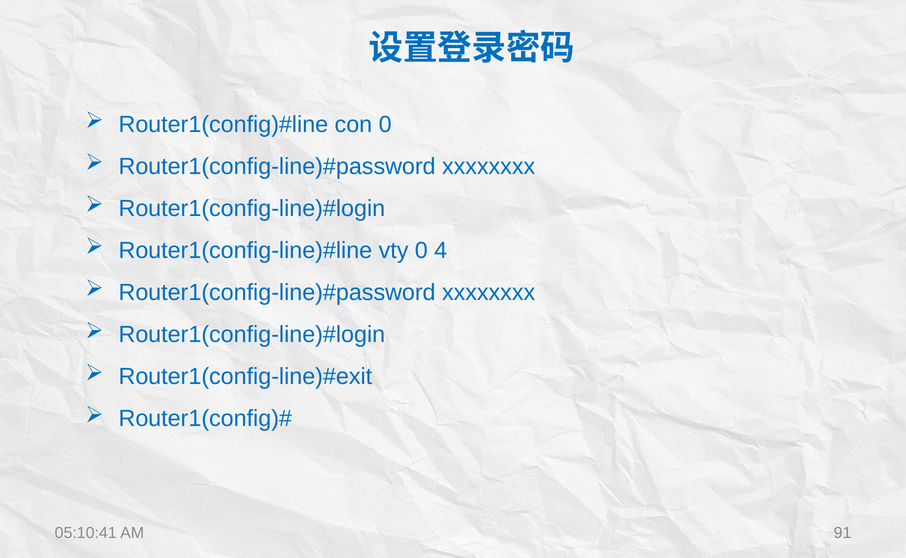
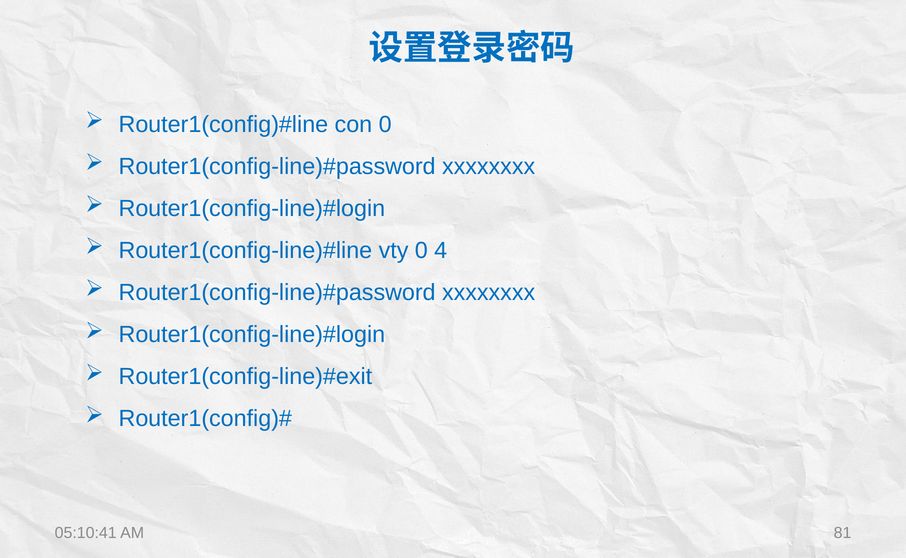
91: 91 -> 81
